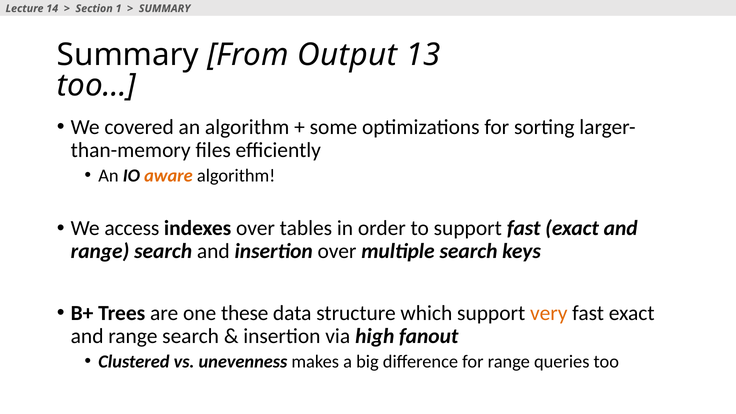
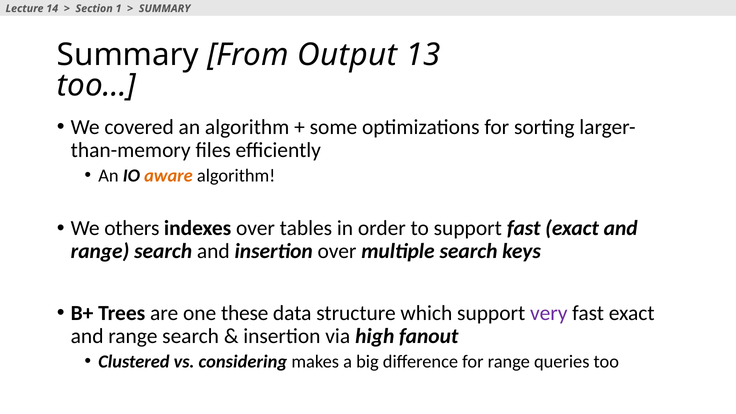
access: access -> others
very colour: orange -> purple
unevenness: unevenness -> considering
